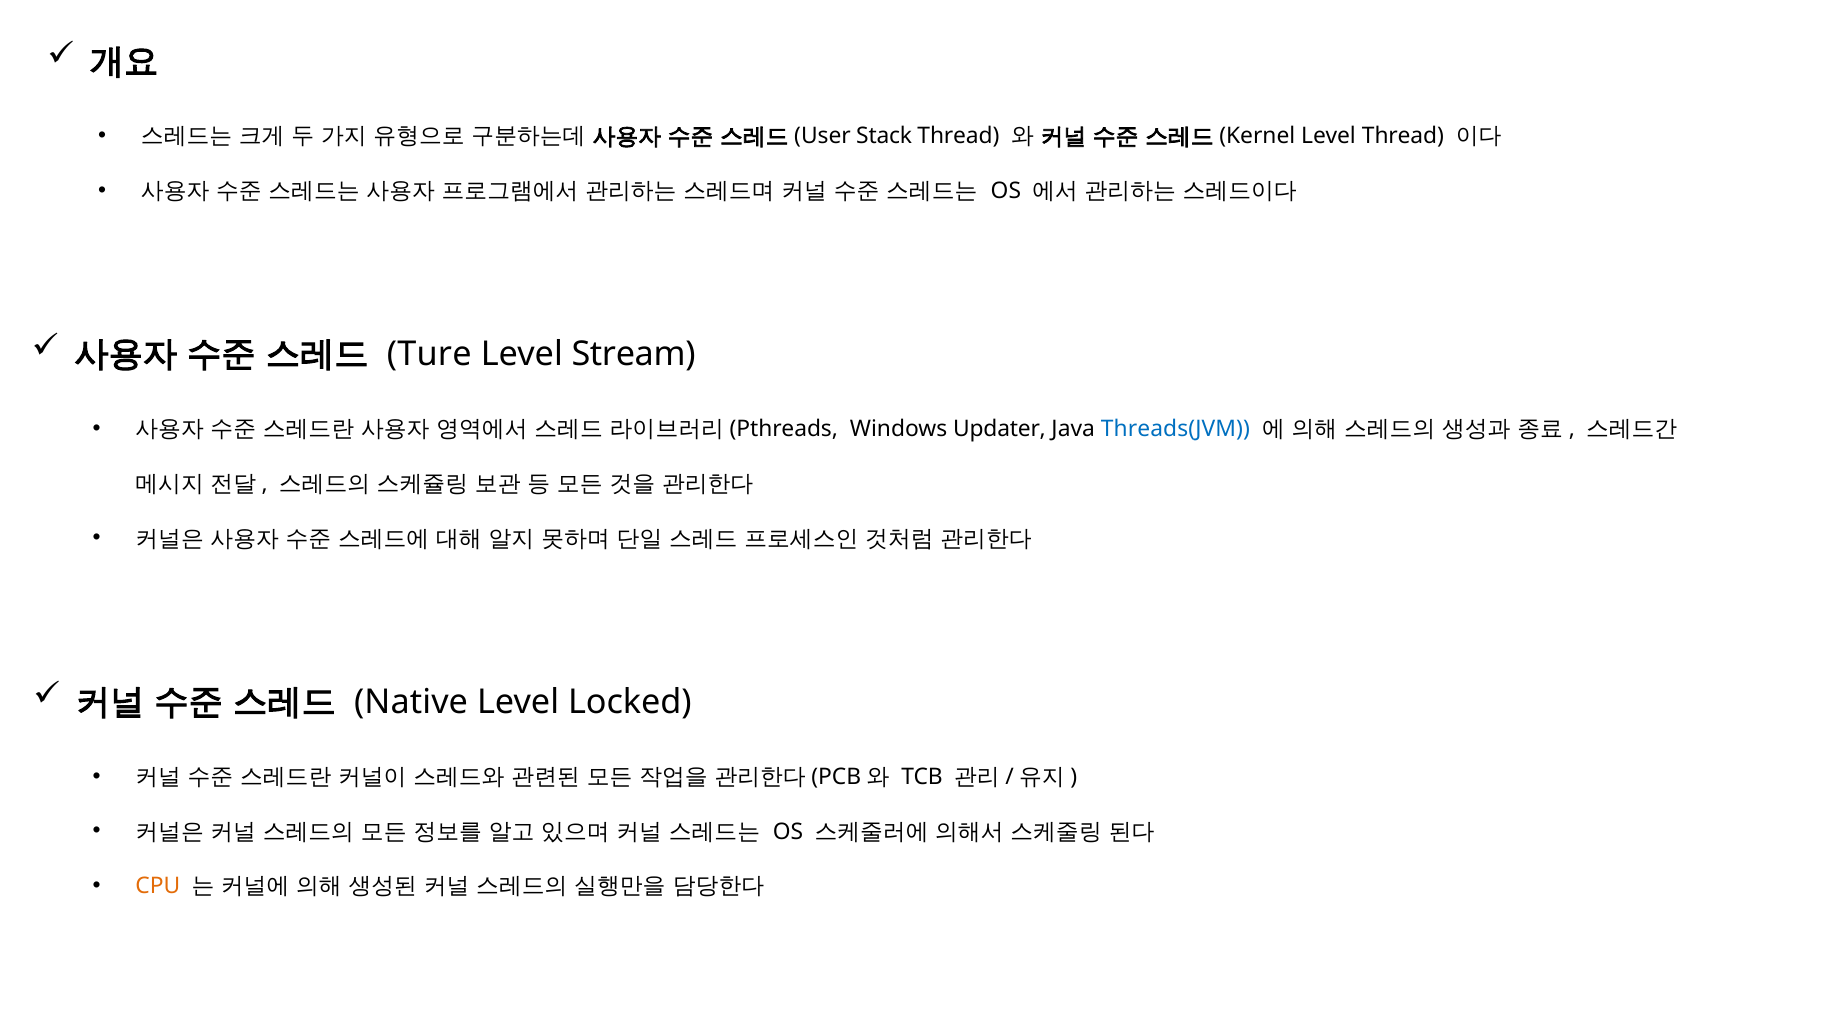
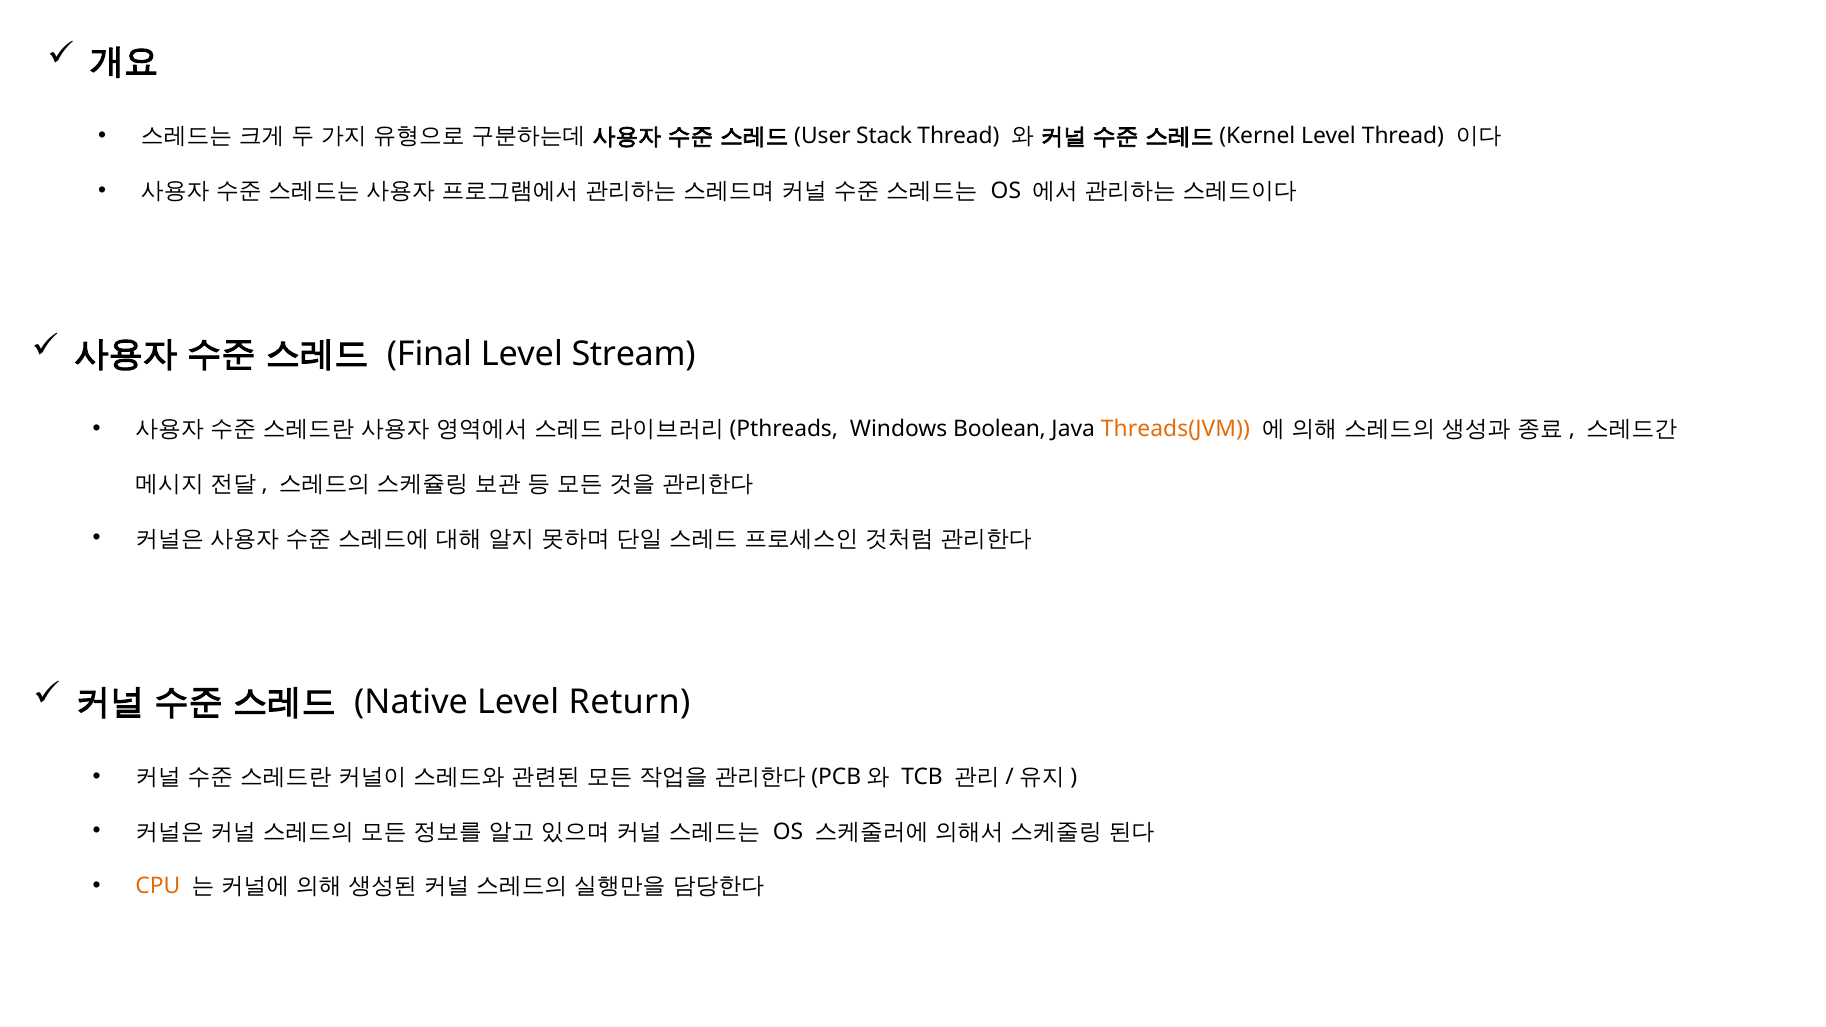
Ture: Ture -> Final
Updater: Updater -> Boolean
Threads(JVM colour: blue -> orange
Locked: Locked -> Return
